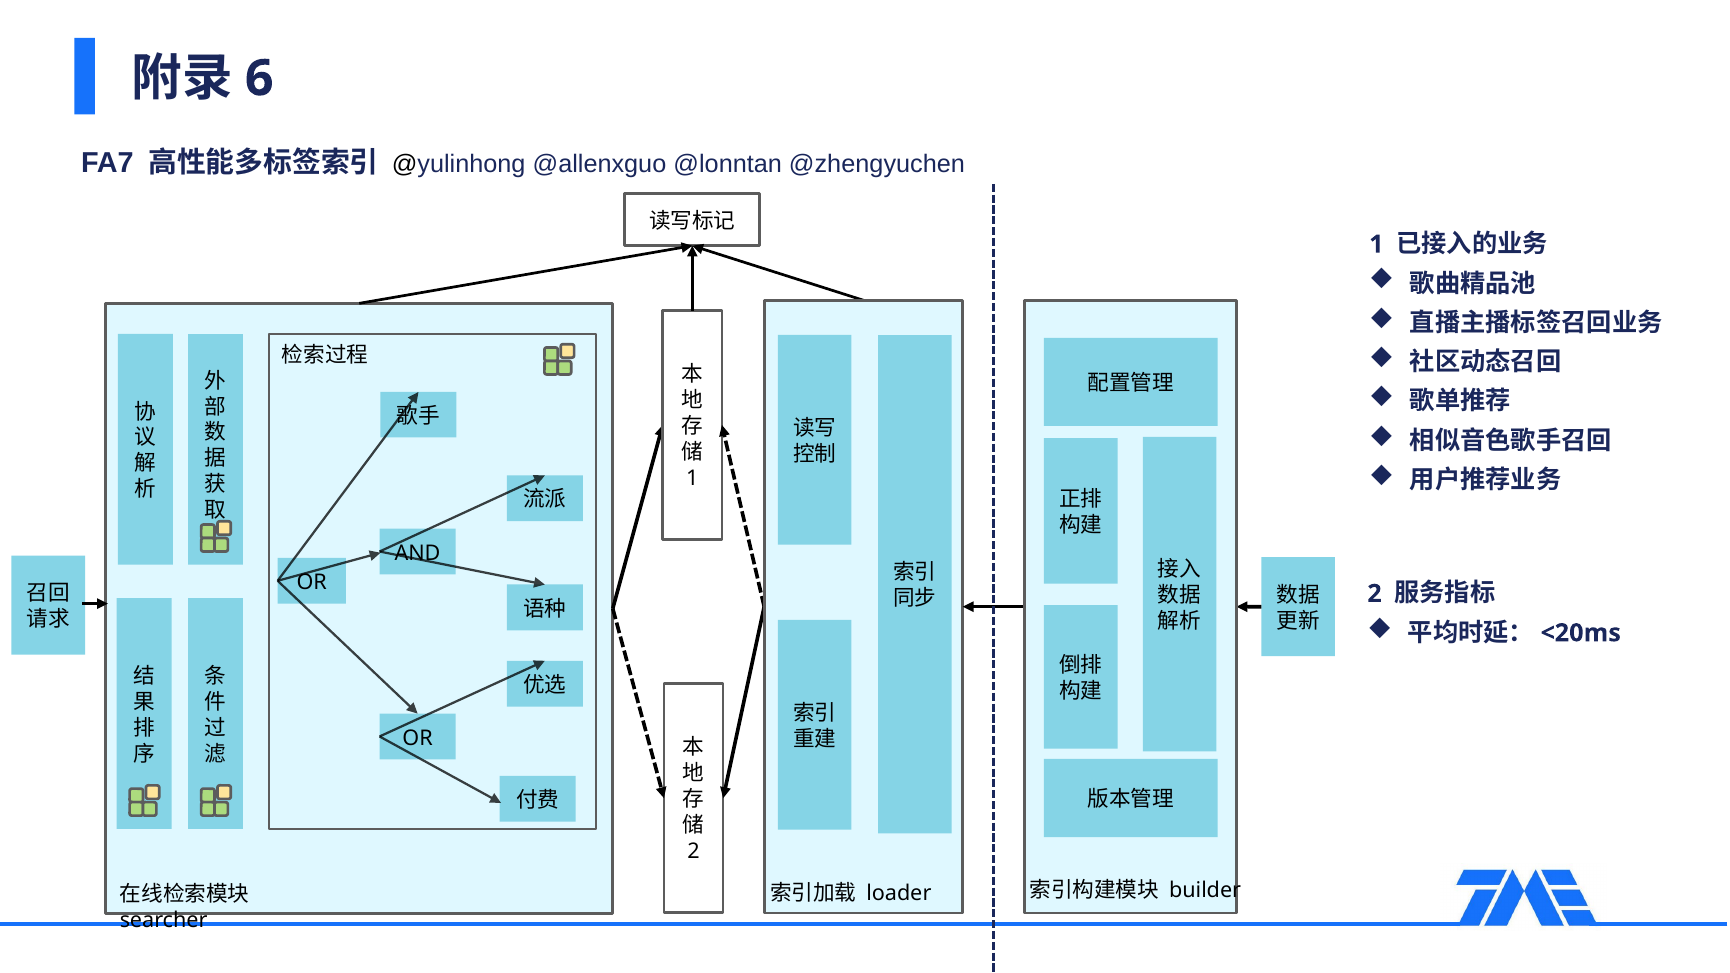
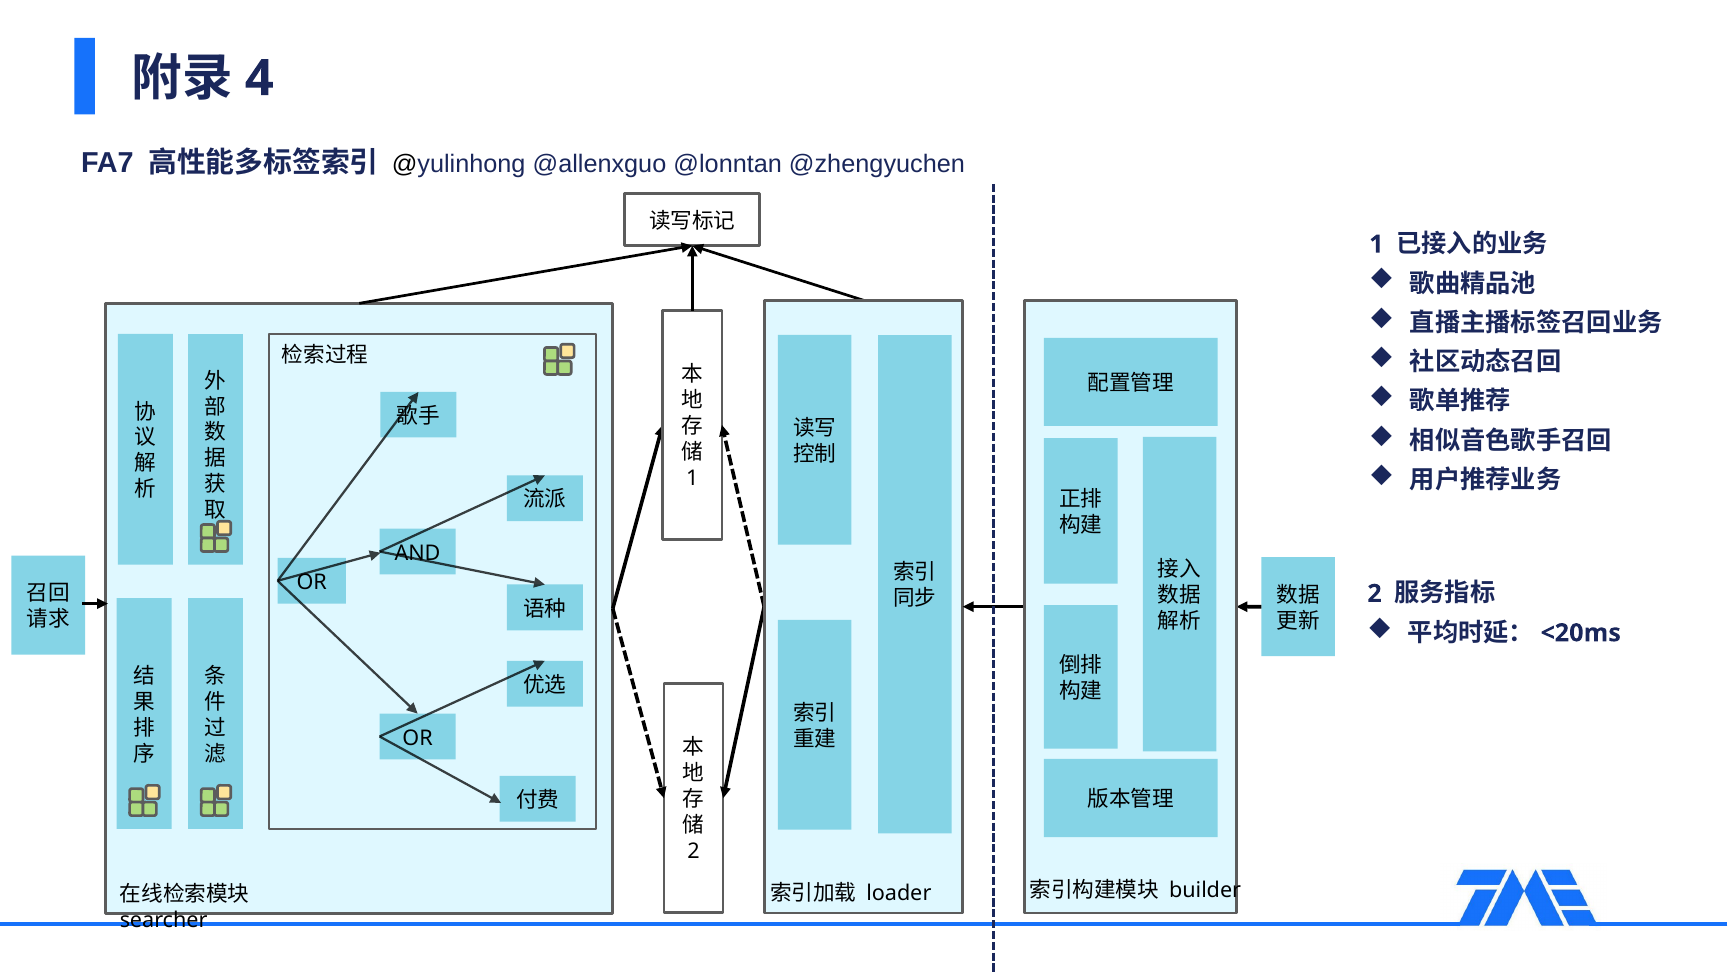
6: 6 -> 4
